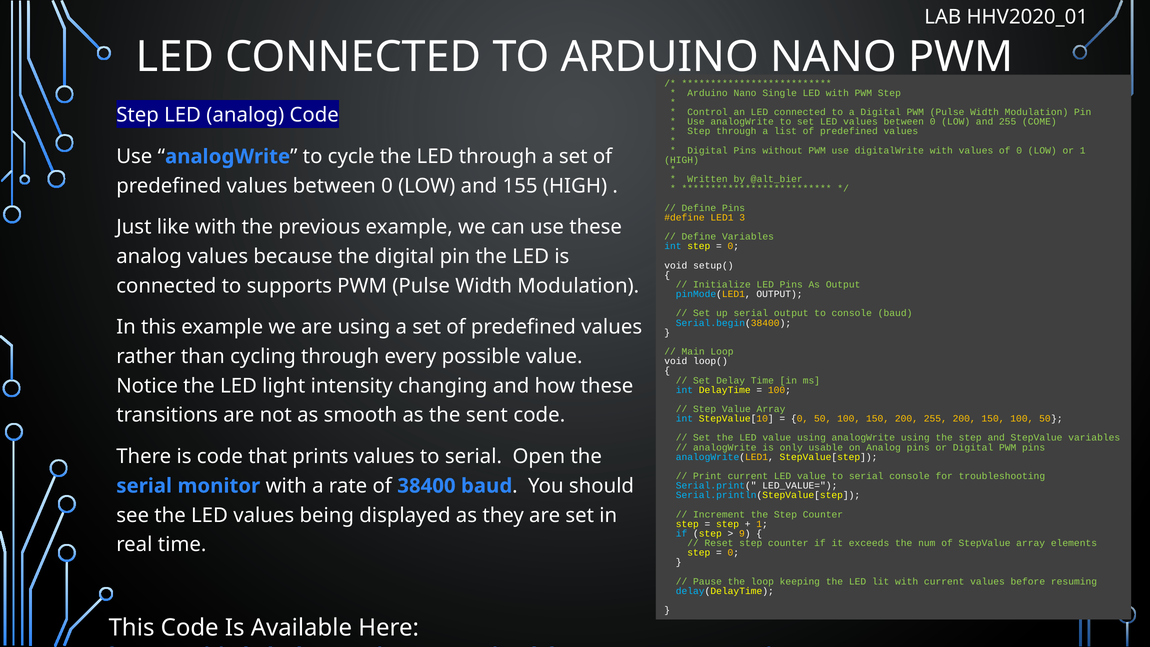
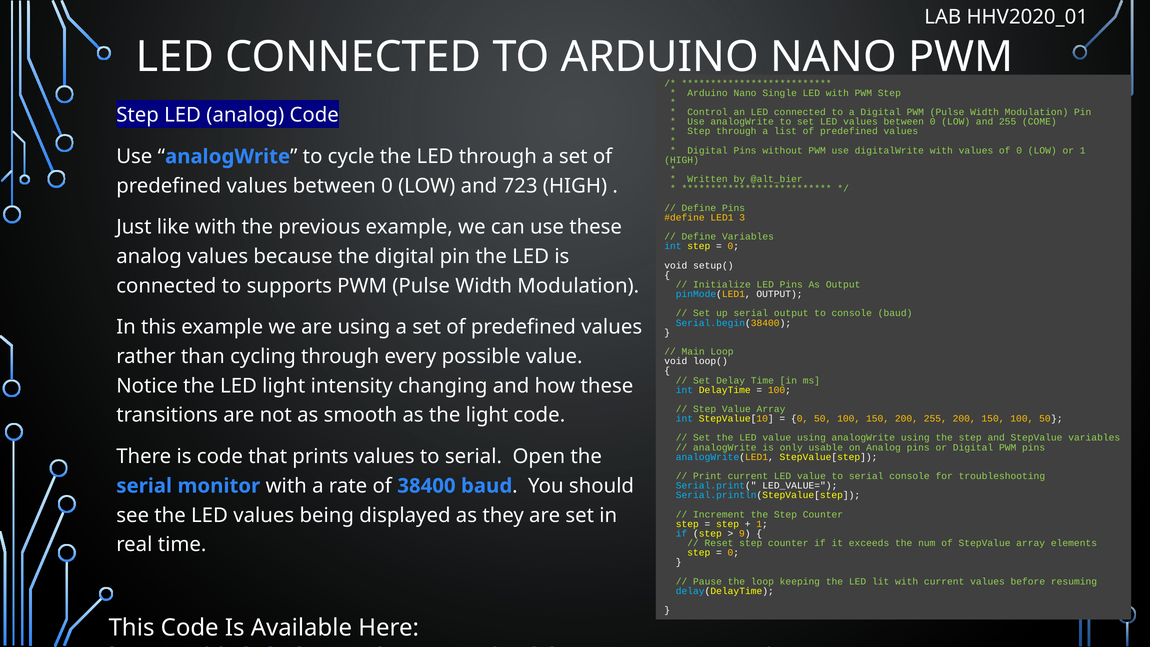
155: 155 -> 723
the sent: sent -> light
